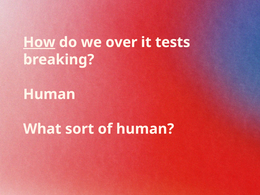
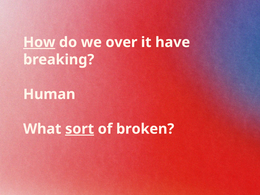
tests: tests -> have
sort underline: none -> present
of human: human -> broken
